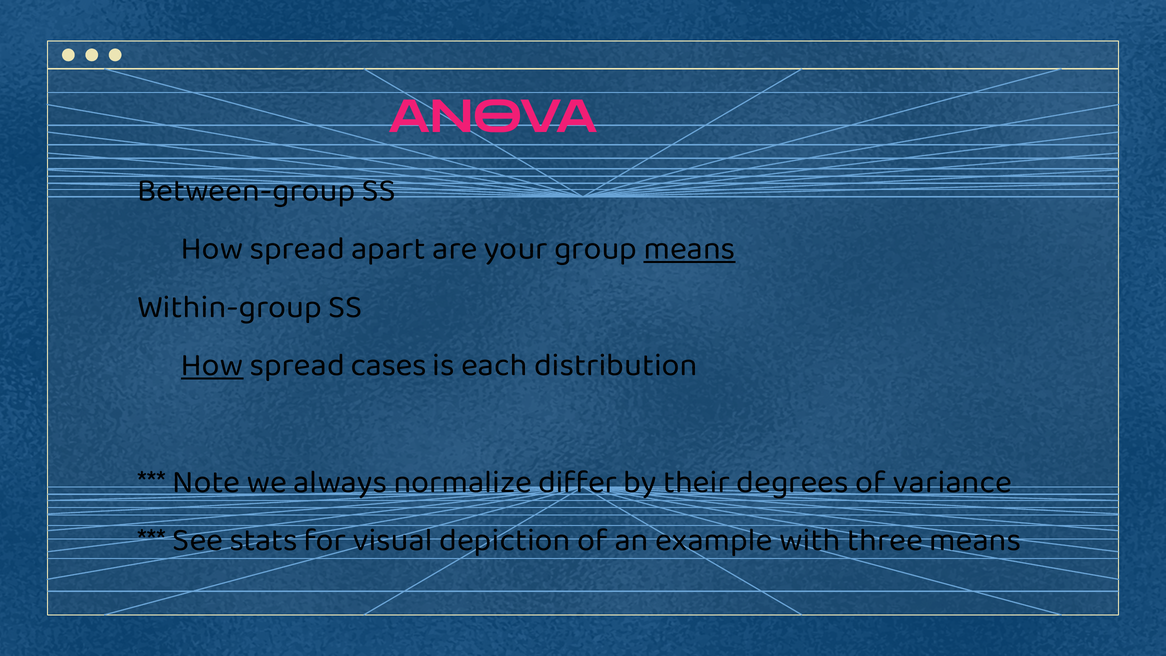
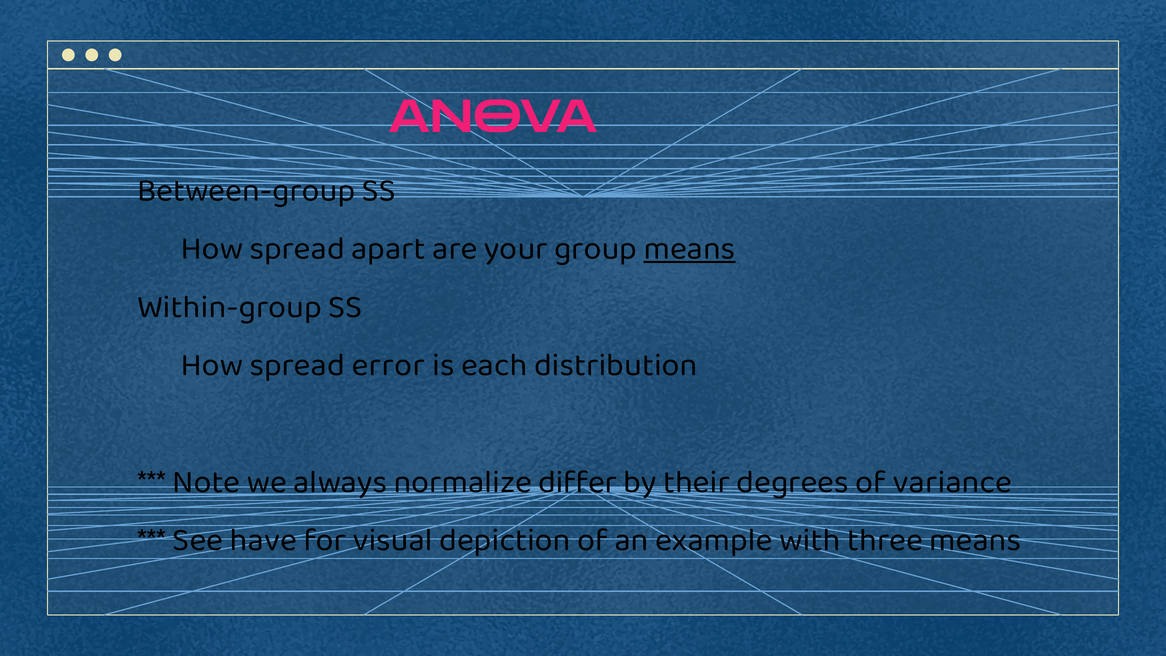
How at (212, 365) underline: present -> none
cases: cases -> error
stats: stats -> have
